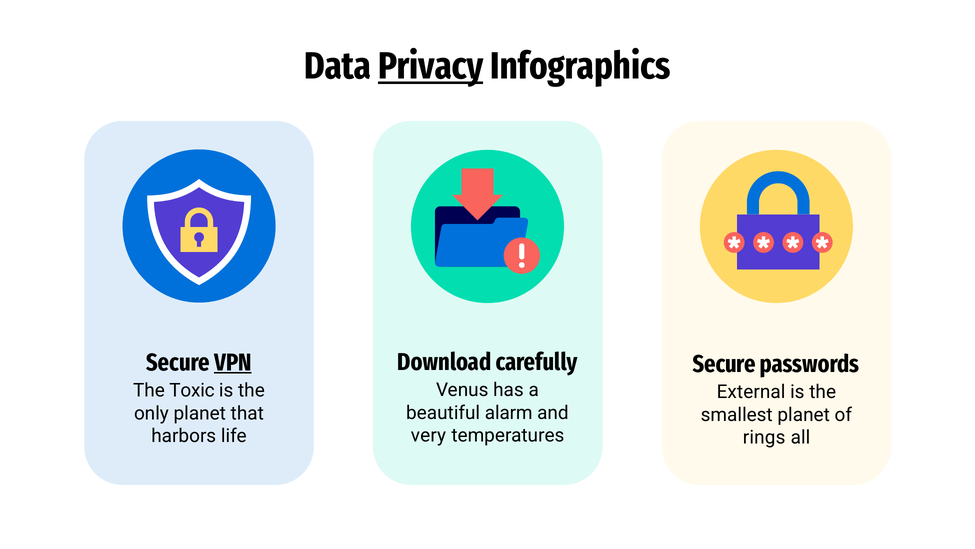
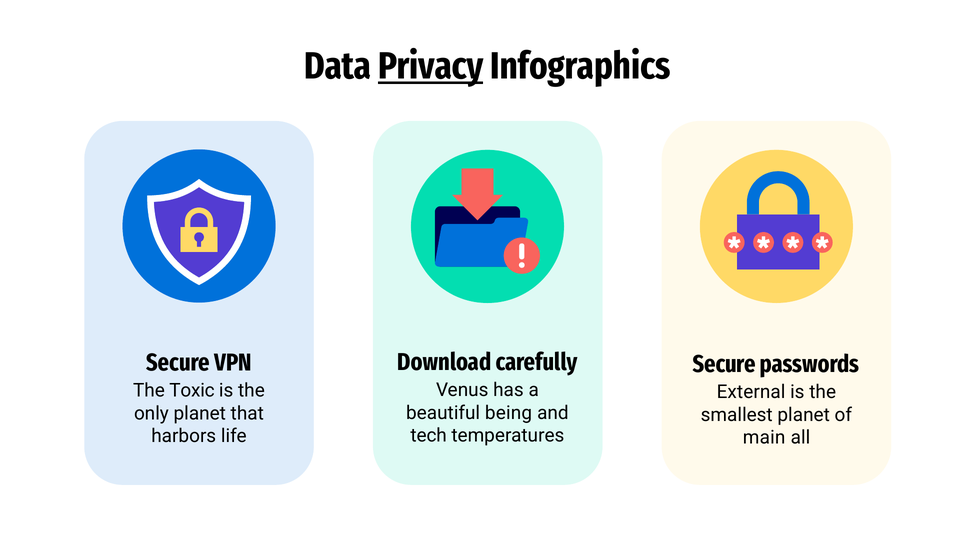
VPN underline: present -> none
alarm: alarm -> being
very: very -> tech
rings: rings -> main
